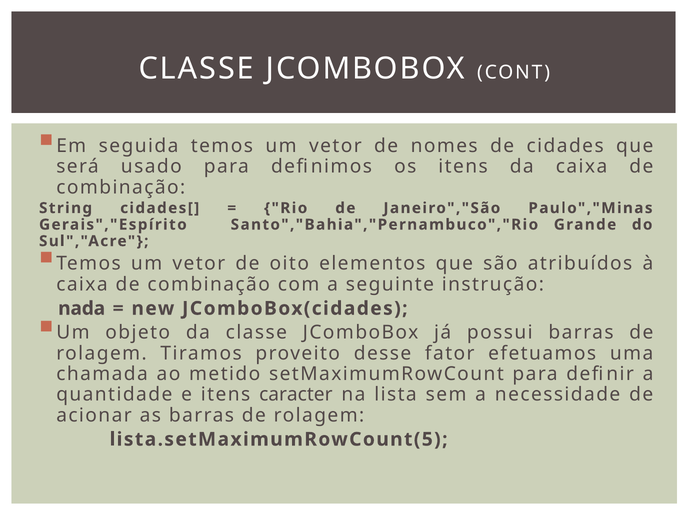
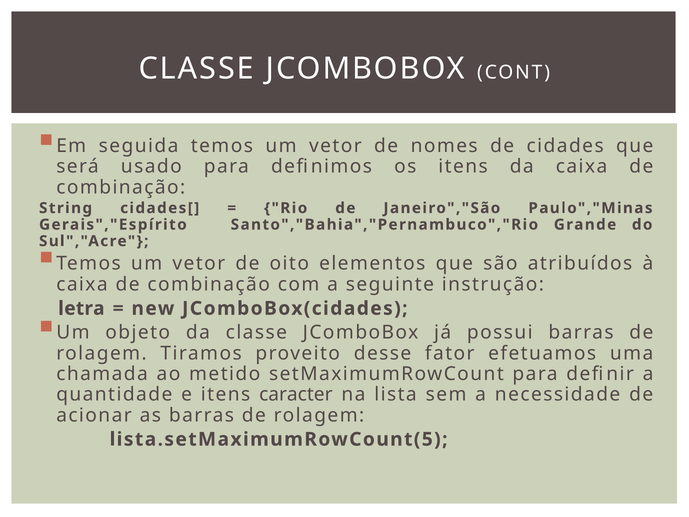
nada: nada -> letra
